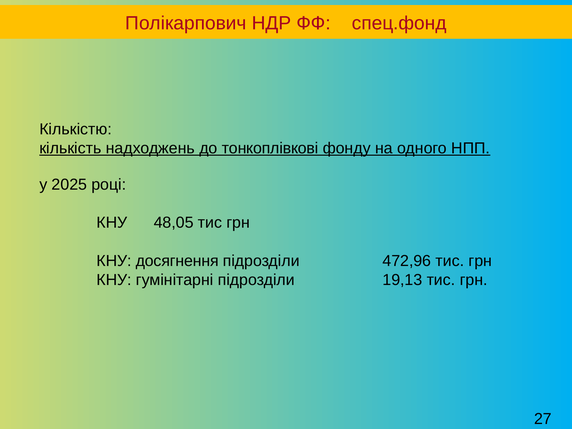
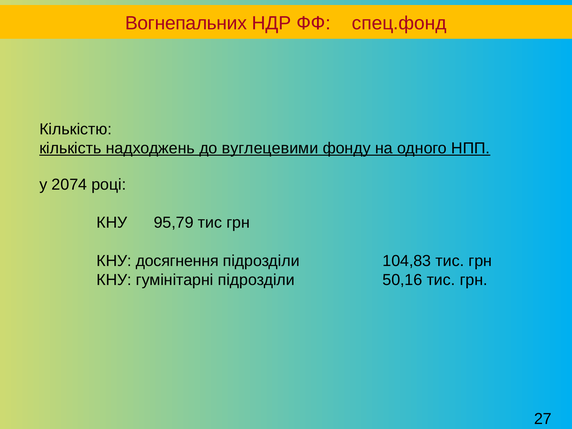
Полікарпович: Полікарпович -> Вогнепальних
тонкоплівкові: тонкоплівкові -> вуглецевими
2025: 2025 -> 2074
48,05: 48,05 -> 95,79
472,96: 472,96 -> 104,83
19,13: 19,13 -> 50,16
